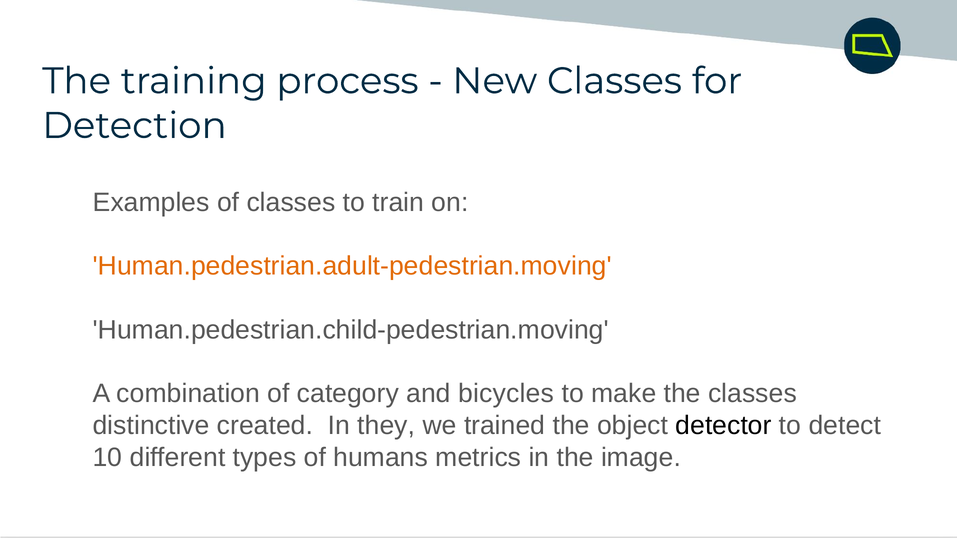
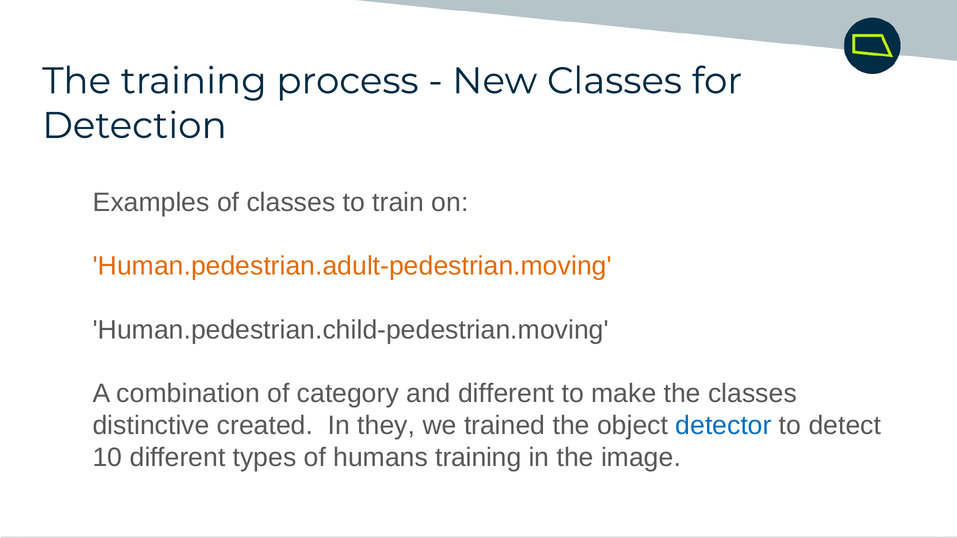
and bicycles: bicycles -> different
detector colour: black -> blue
humans metrics: metrics -> training
